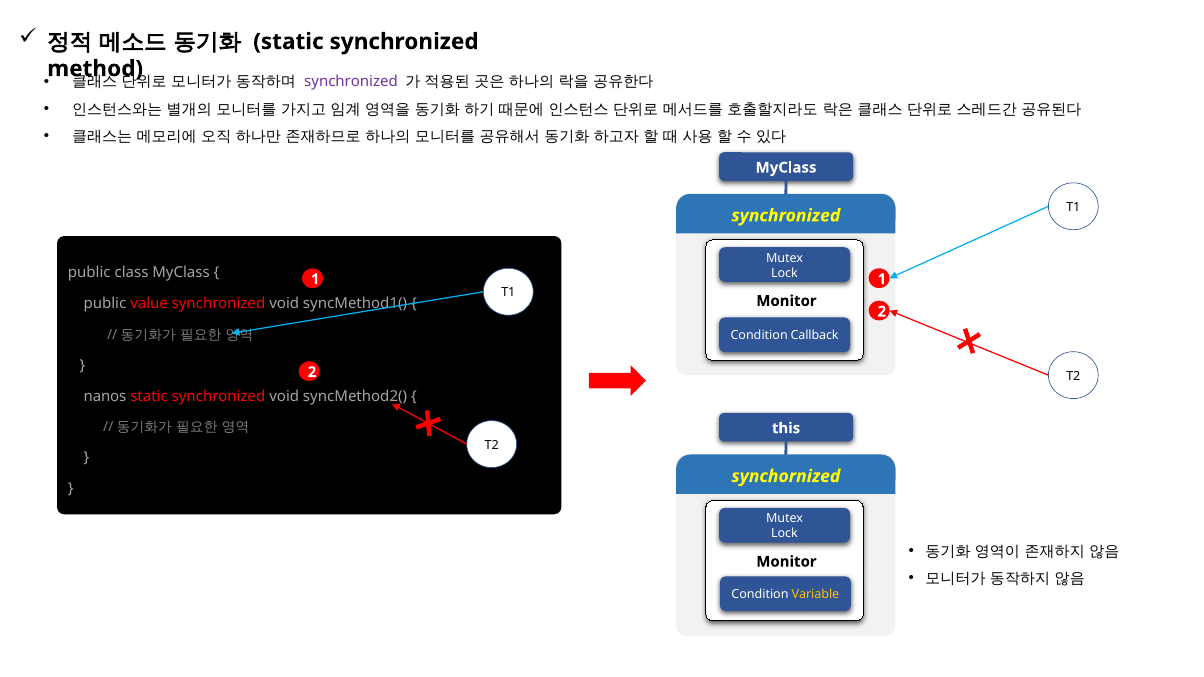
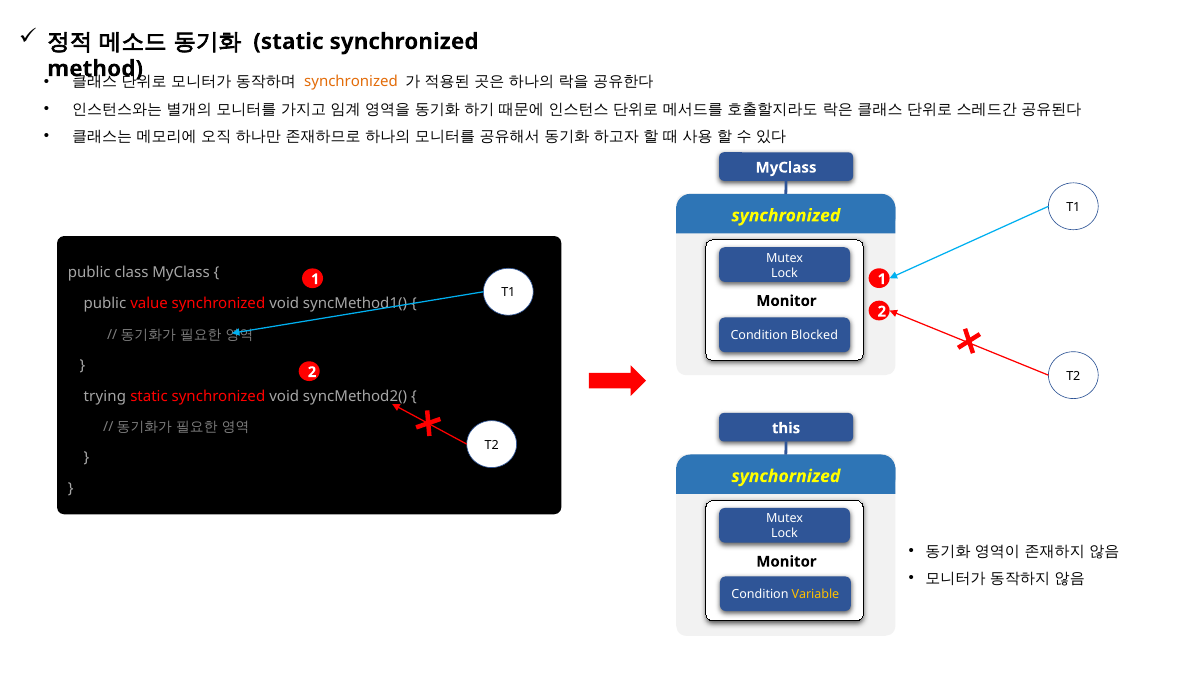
synchronized at (351, 82) colour: purple -> orange
Callback: Callback -> Blocked
nanos: nanos -> trying
